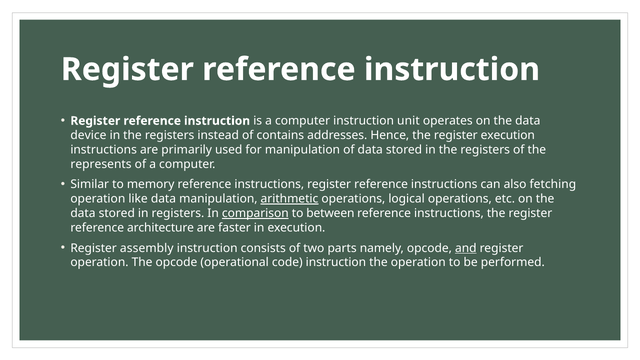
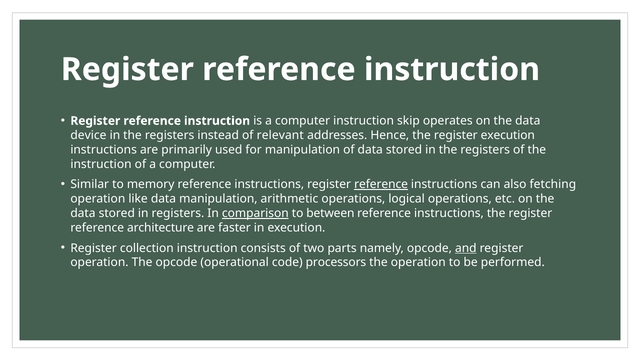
unit: unit -> skip
contains: contains -> relevant
represents at (101, 164): represents -> instruction
reference at (381, 184) underline: none -> present
arithmetic underline: present -> none
assembly: assembly -> collection
code instruction: instruction -> processors
